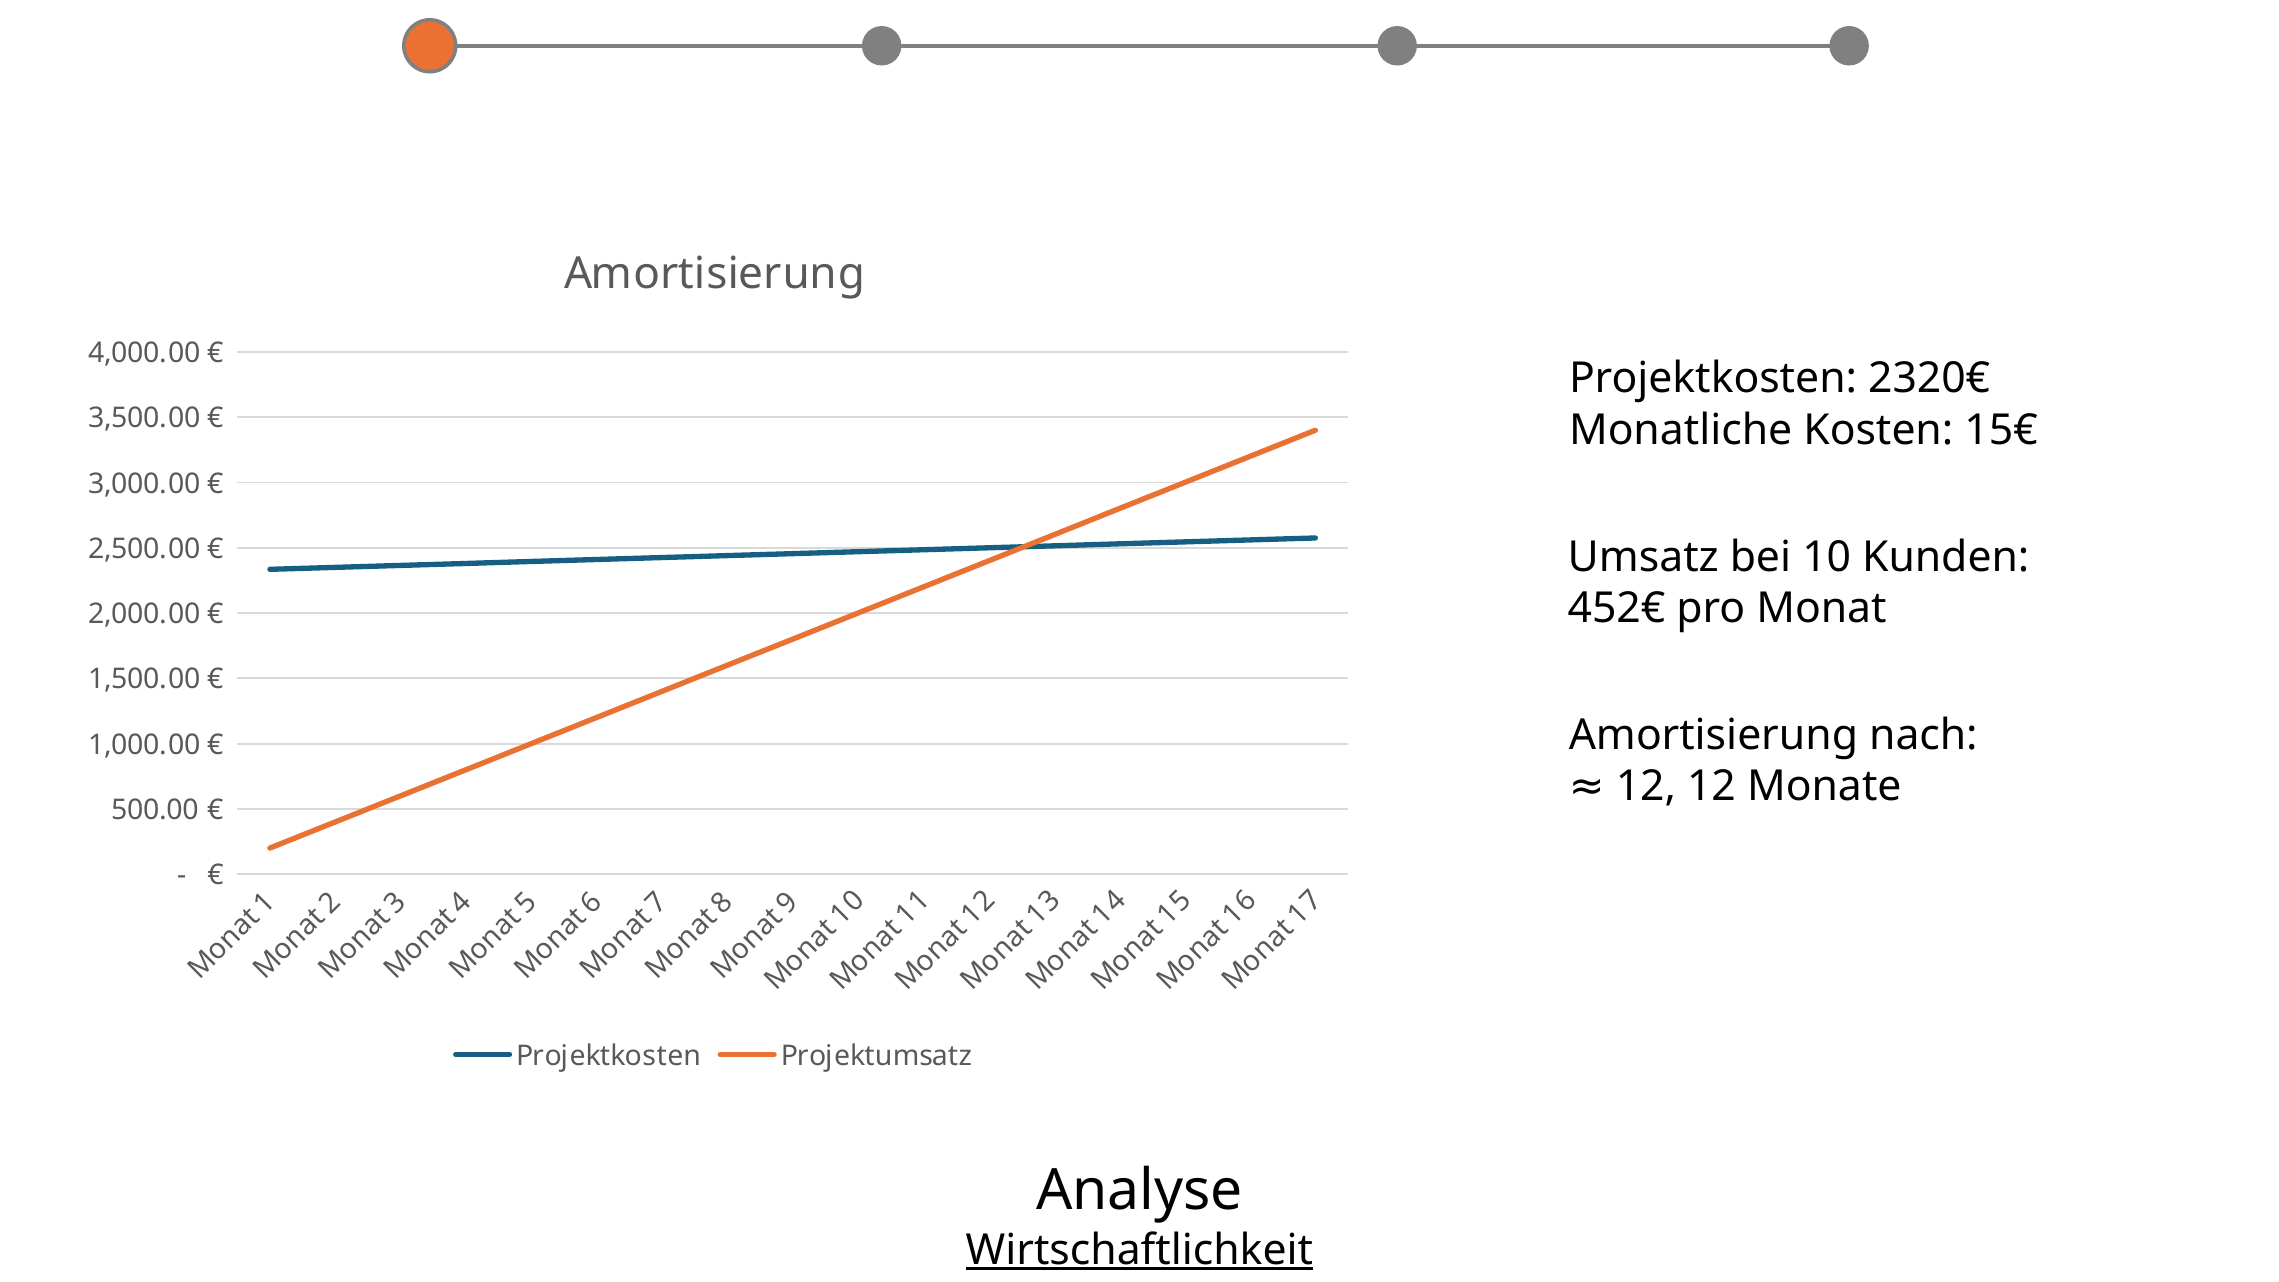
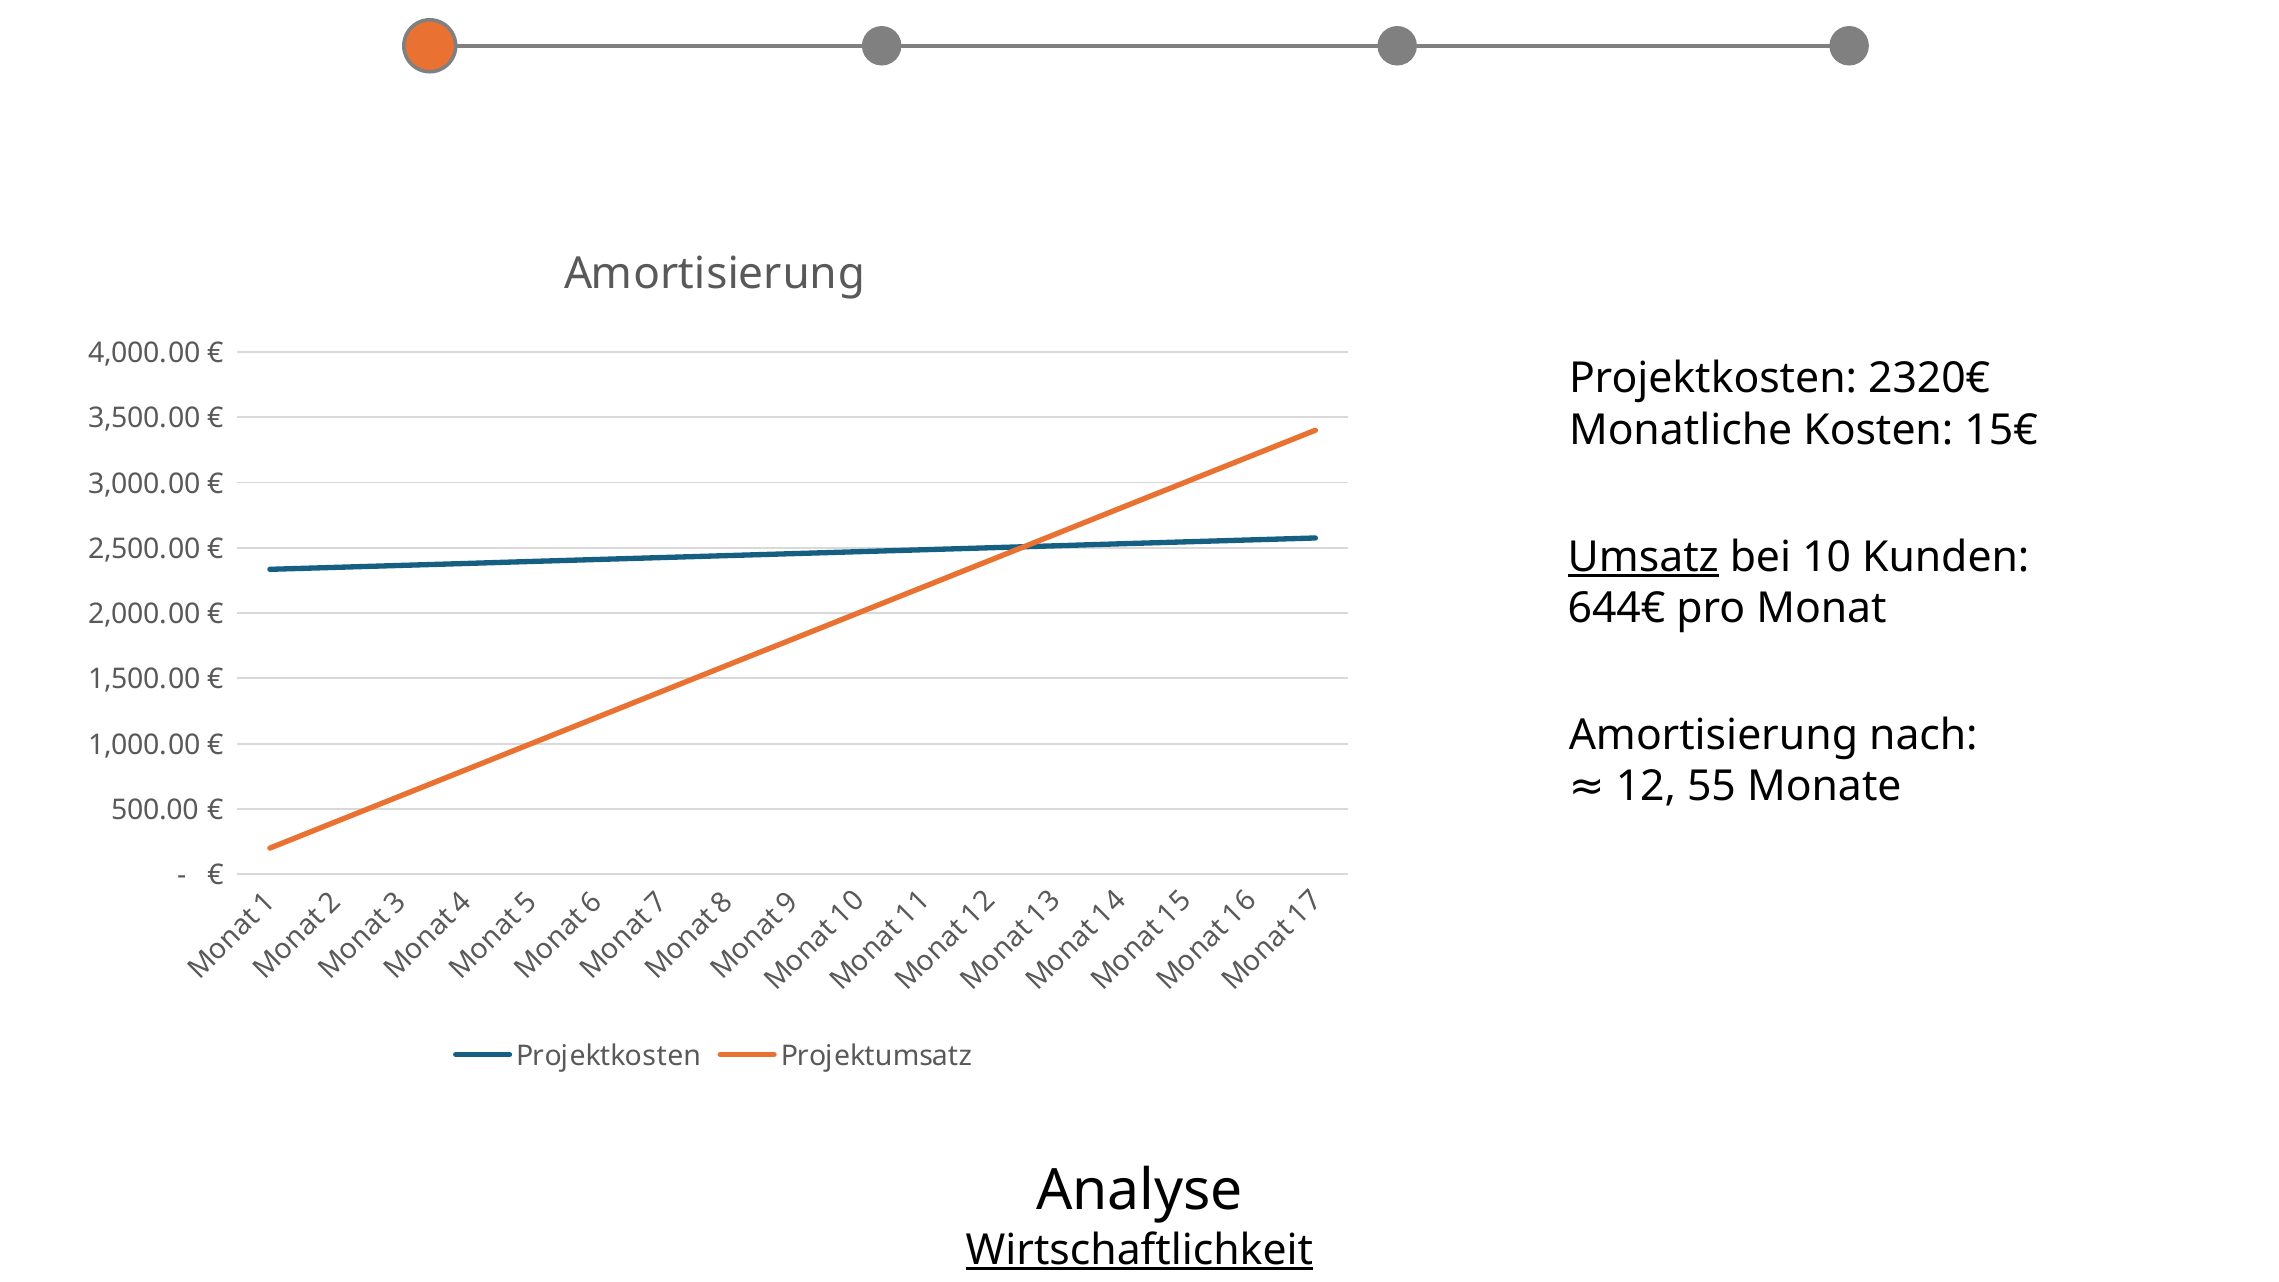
Umsatz underline: none -> present
452€: 452€ -> 644€
12 12: 12 -> 55
